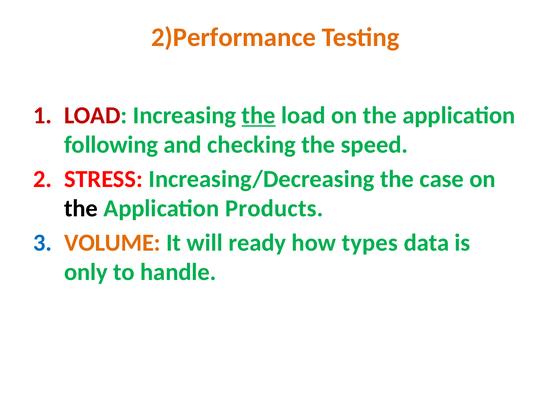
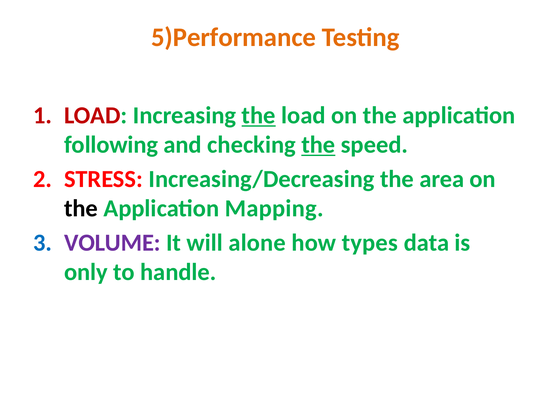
2)Performance: 2)Performance -> 5)Performance
the at (318, 145) underline: none -> present
case: case -> area
Products: Products -> Mapping
VOLUME colour: orange -> purple
ready: ready -> alone
